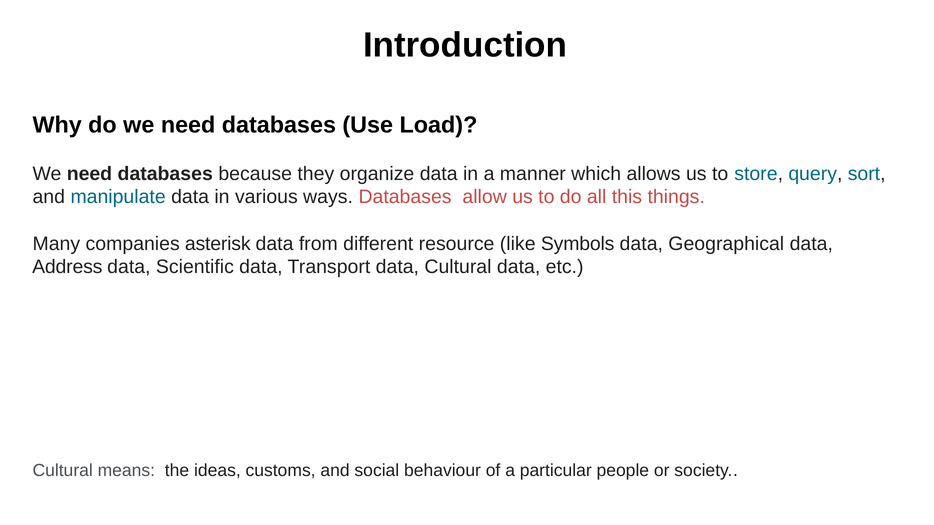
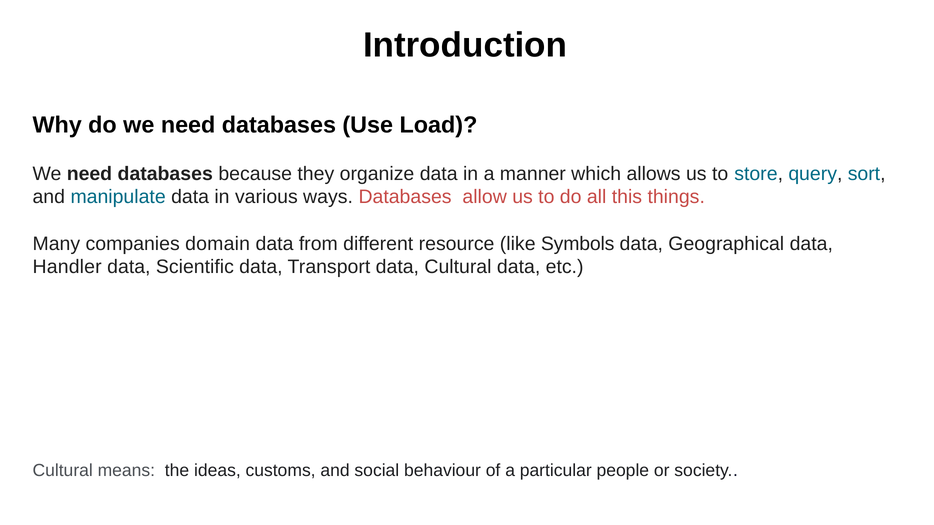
asterisk: asterisk -> domain
Address: Address -> Handler
